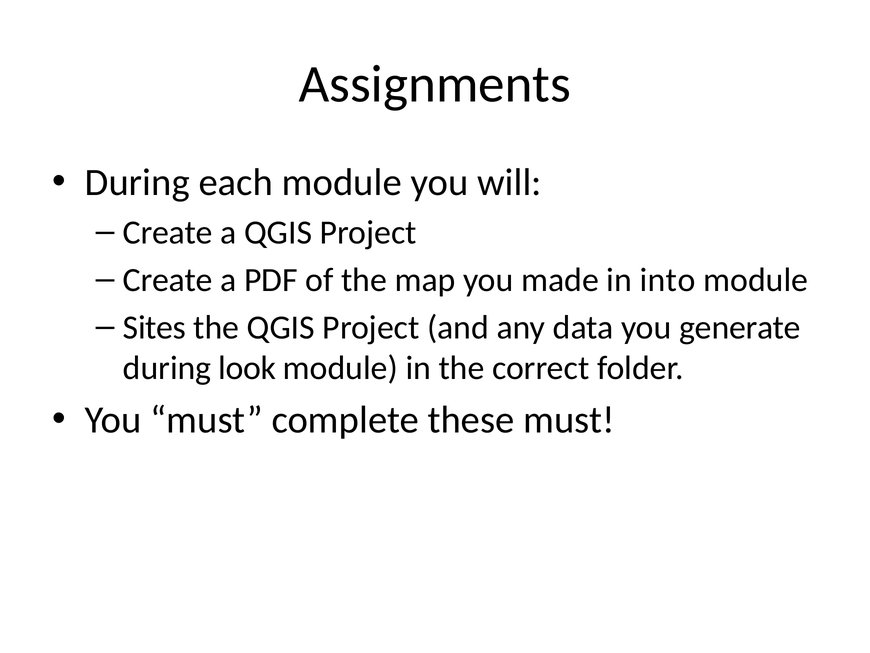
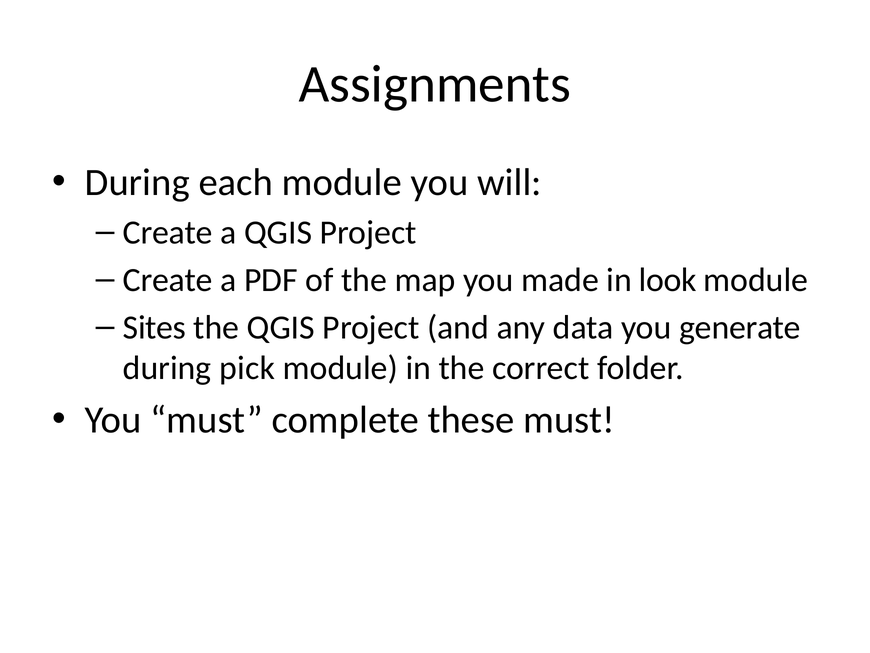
into: into -> look
look: look -> pick
